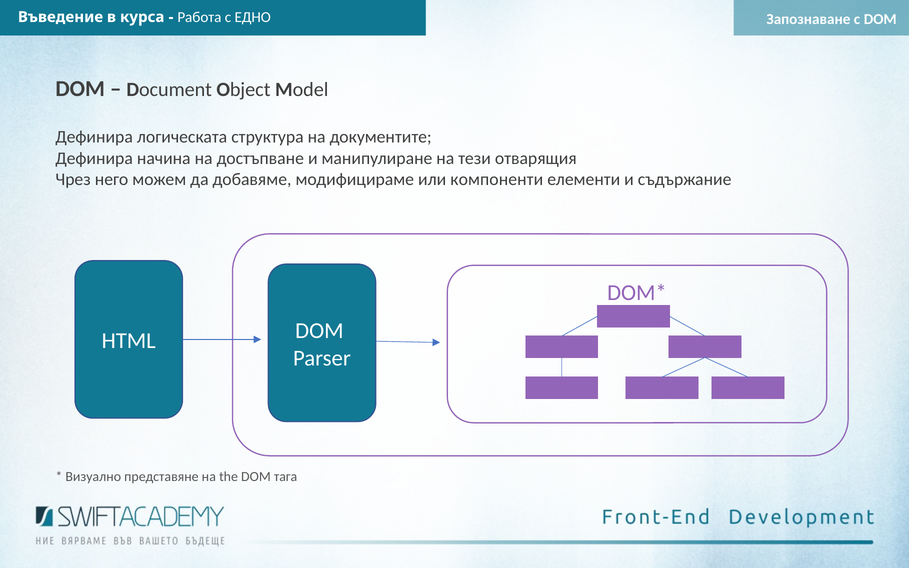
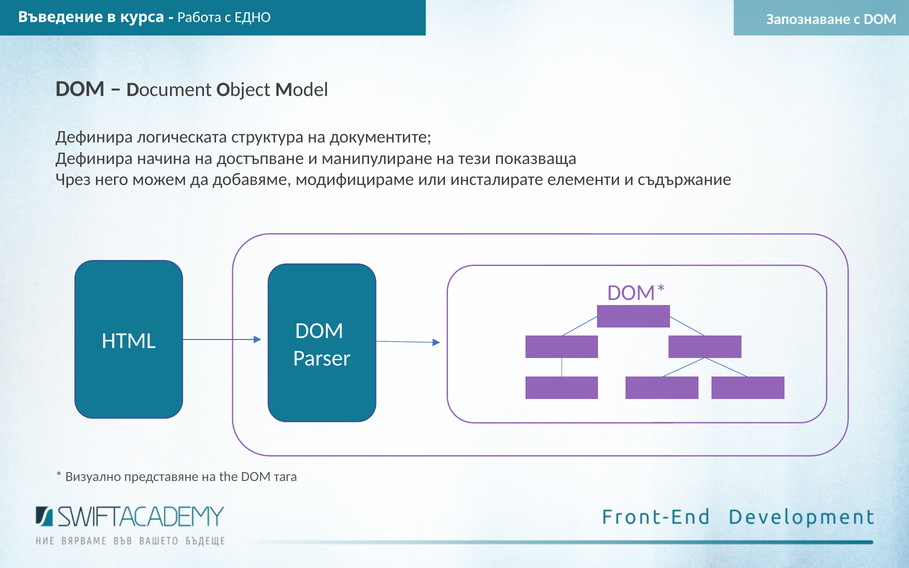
отварящия: отварящия -> показваща
компоненти: компоненти -> инсталирате
